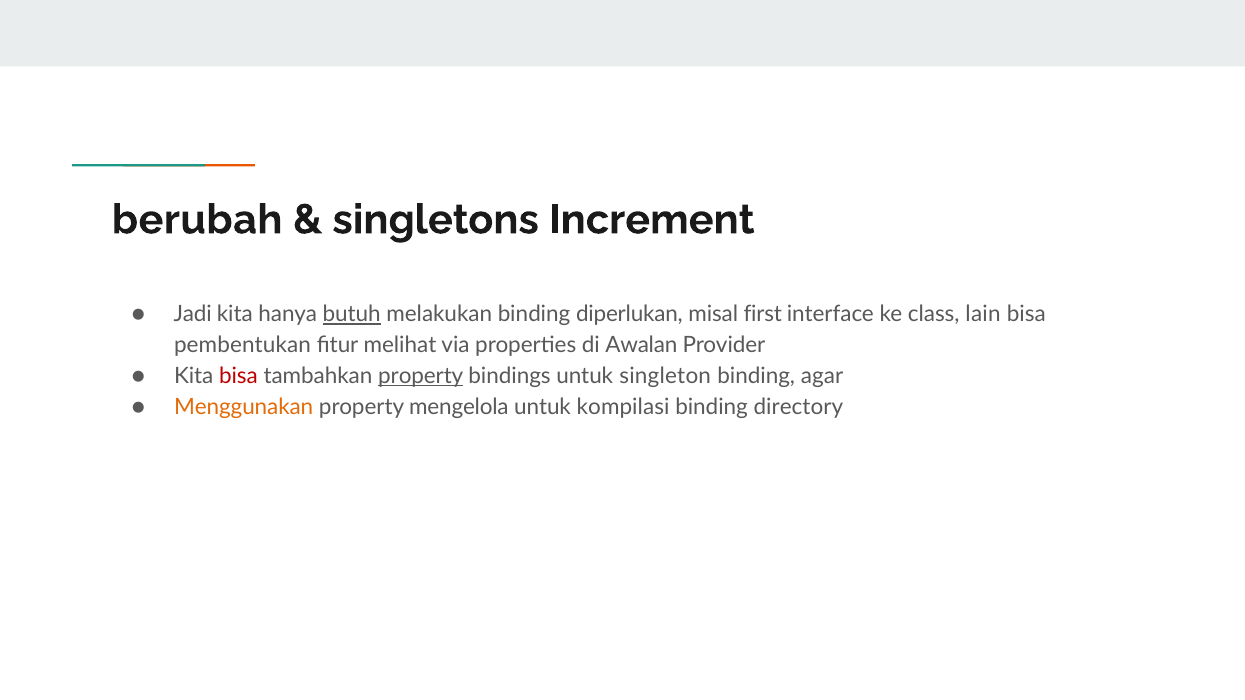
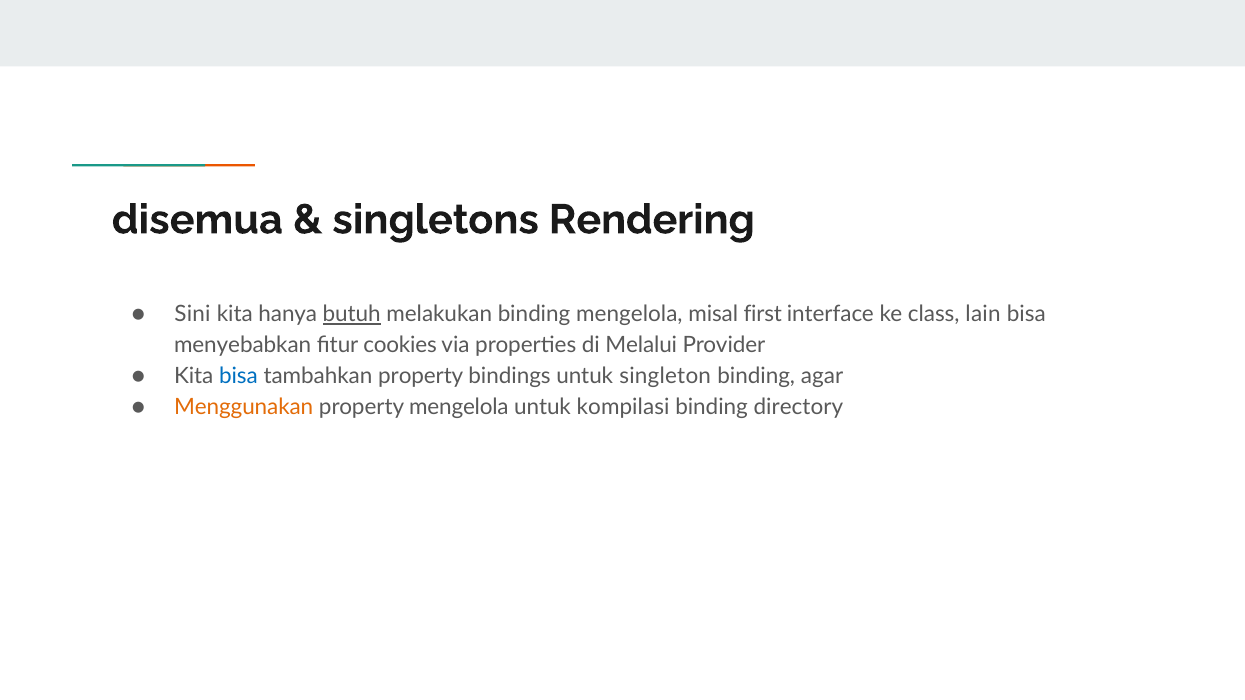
berubah: berubah -> disemua
Increment: Increment -> Rendering
Jadi: Jadi -> Sini
binding diperlukan: diperlukan -> mengelola
pembentukan: pembentukan -> menyebabkan
melihat: melihat -> cookies
Awalan: Awalan -> Melalui
bisa at (238, 376) colour: red -> blue
property at (421, 376) underline: present -> none
